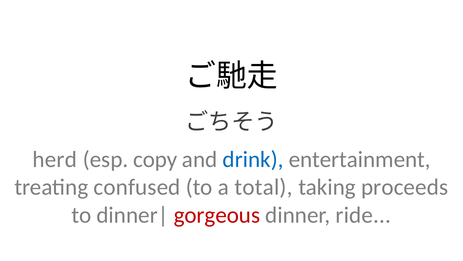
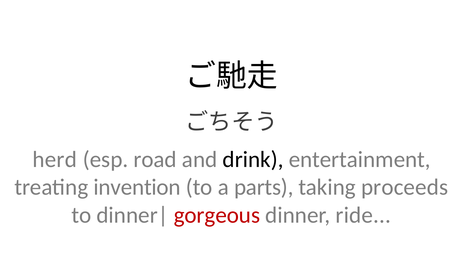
copy: copy -> road
drink colour: blue -> black
confused: confused -> invention
total: total -> parts
